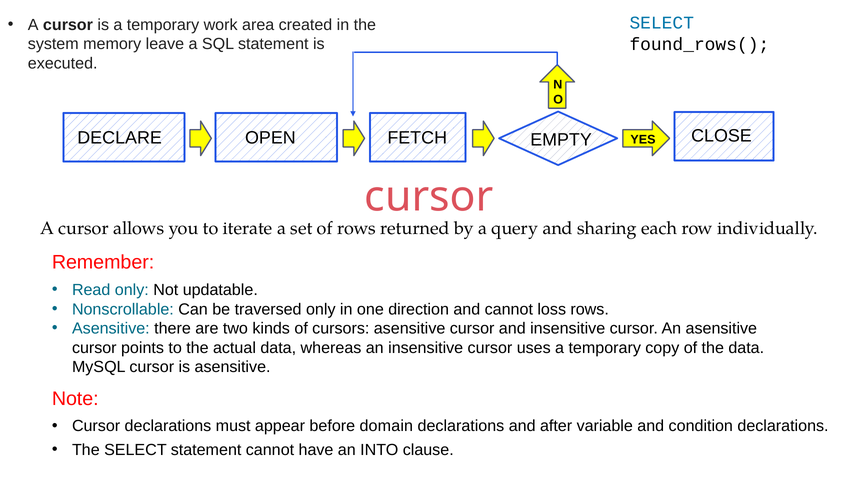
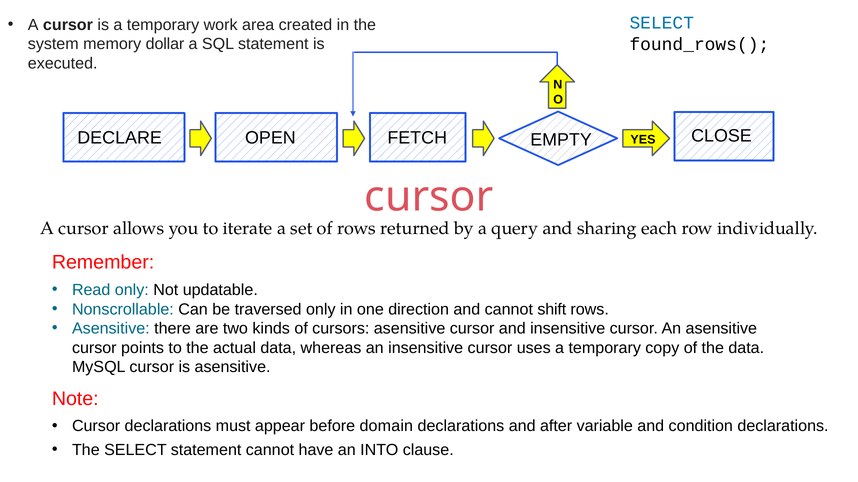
leave: leave -> dollar
loss: loss -> shift
